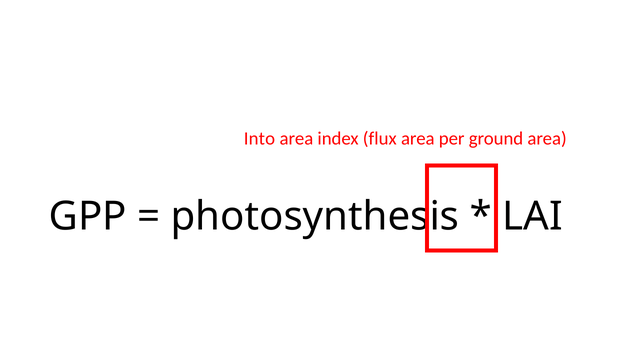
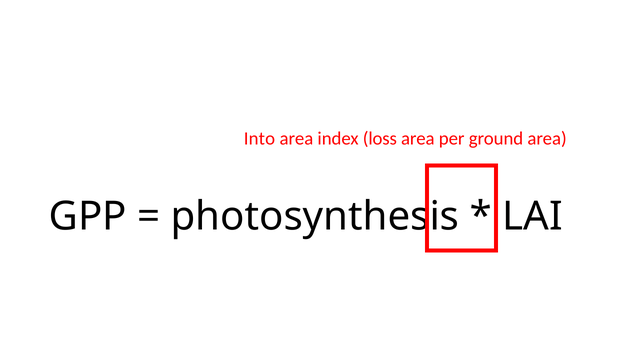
flux: flux -> loss
